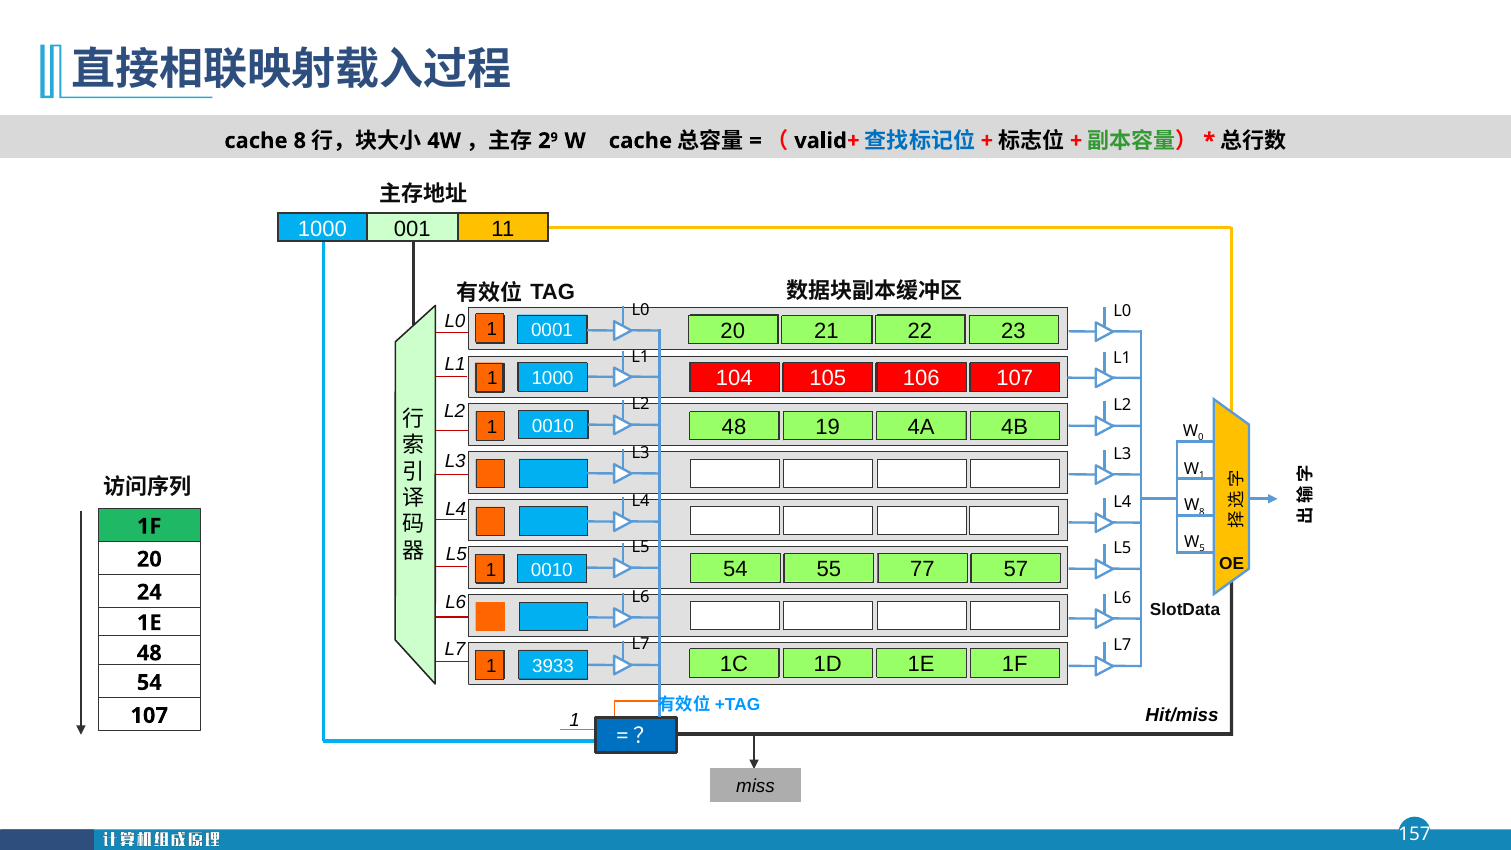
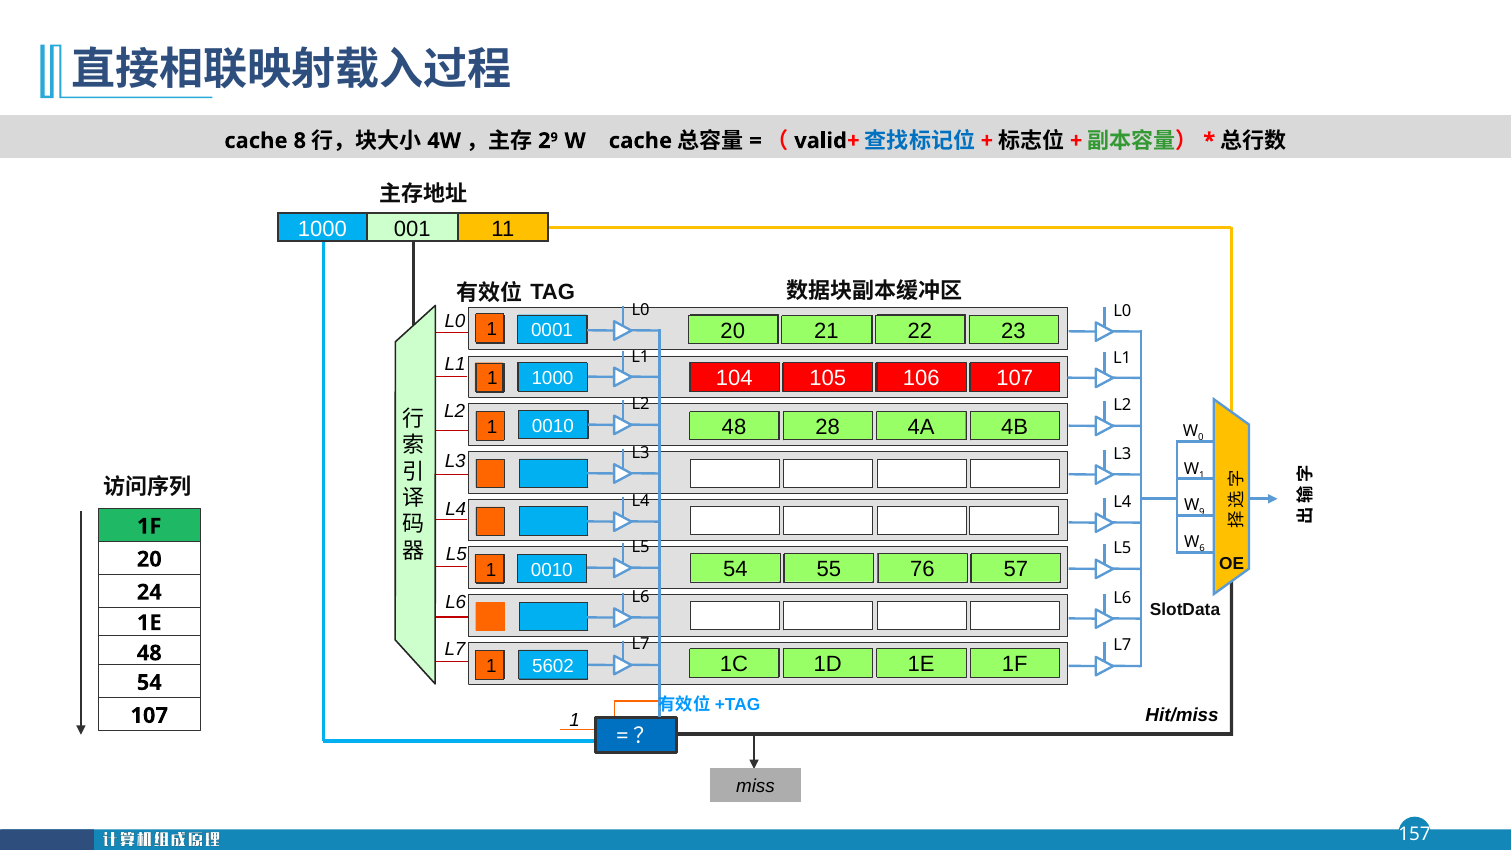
19: 19 -> 28
W 8: 8 -> 9
5: 5 -> 6
77: 77 -> 76
3933: 3933 -> 5602
